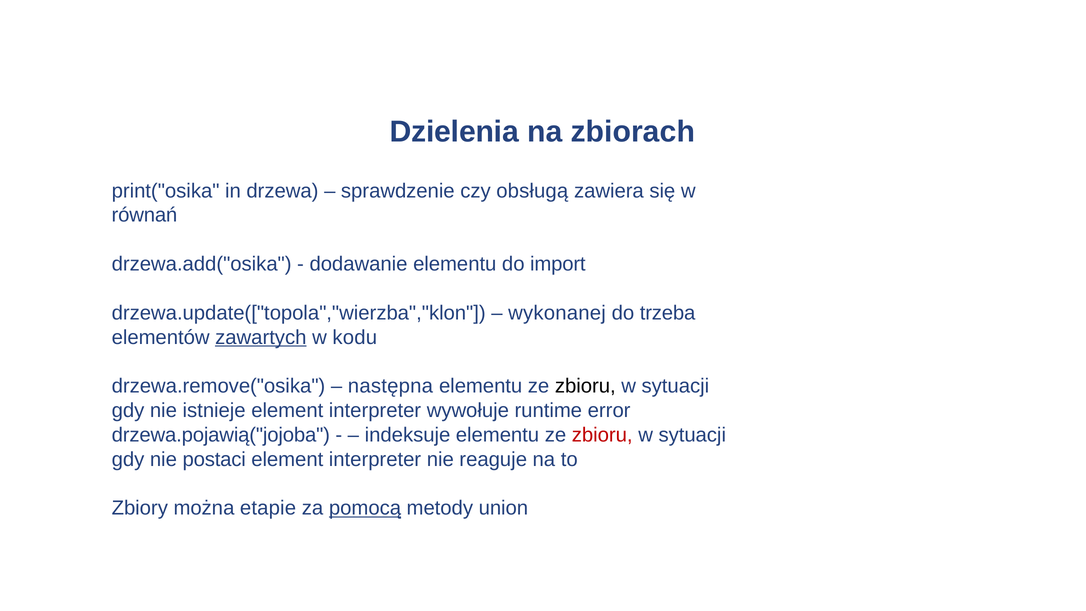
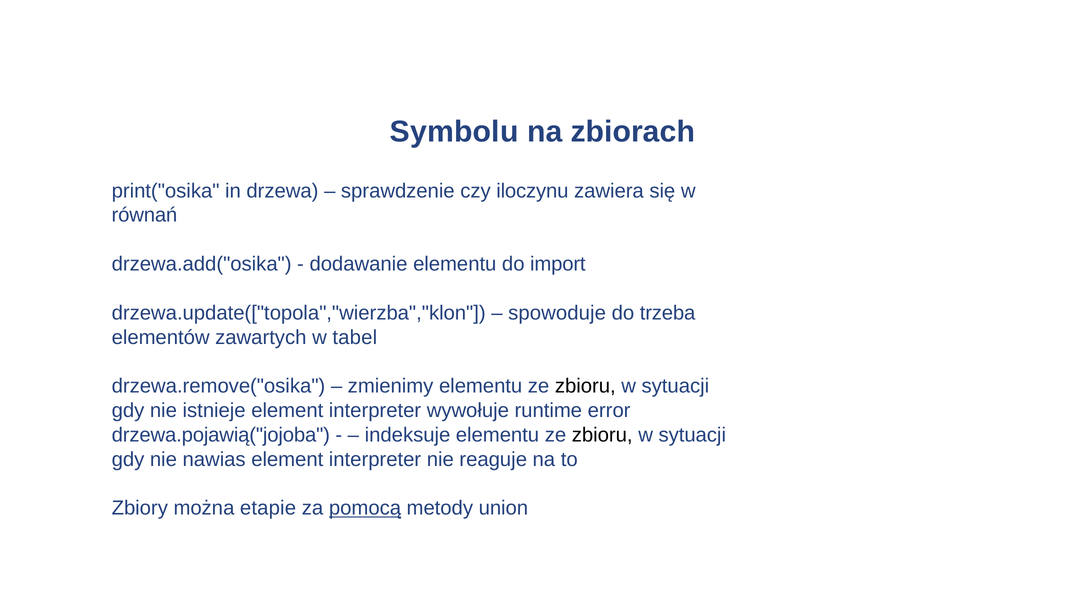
Dzielenia: Dzielenia -> Symbolu
obsługą: obsługą -> iloczynu
wykonanej: wykonanej -> spowoduje
zawartych underline: present -> none
kodu: kodu -> tabel
następna: następna -> zmienimy
zbioru at (602, 435) colour: red -> black
postaci: postaci -> nawias
